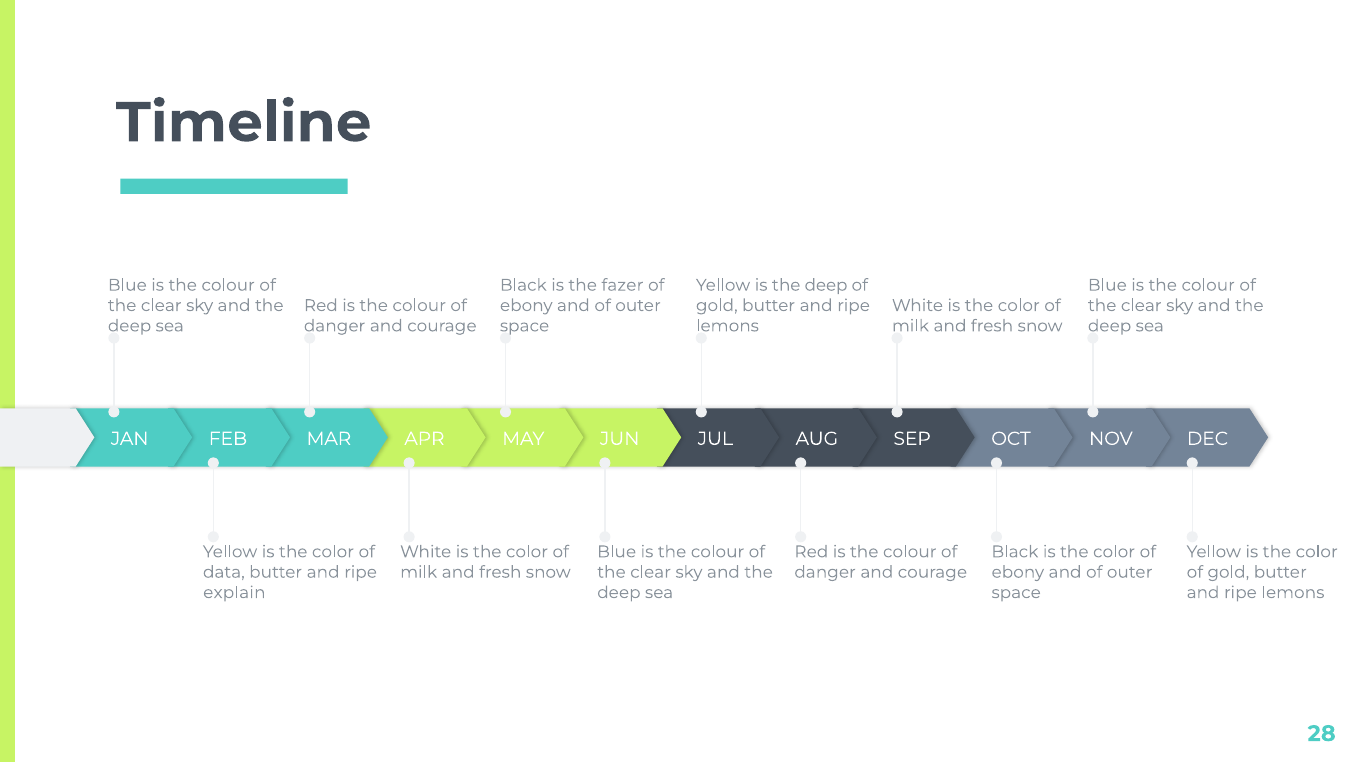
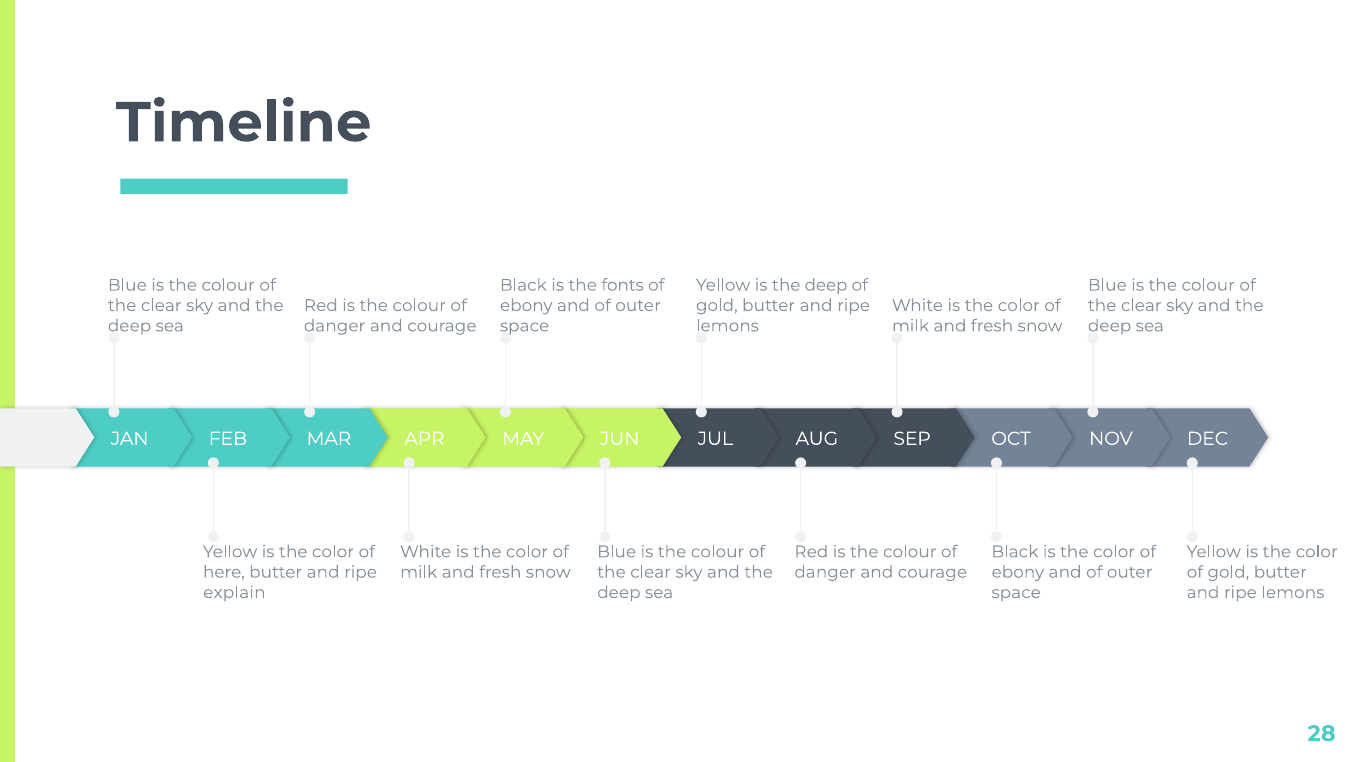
fazer: fazer -> fonts
data: data -> here
